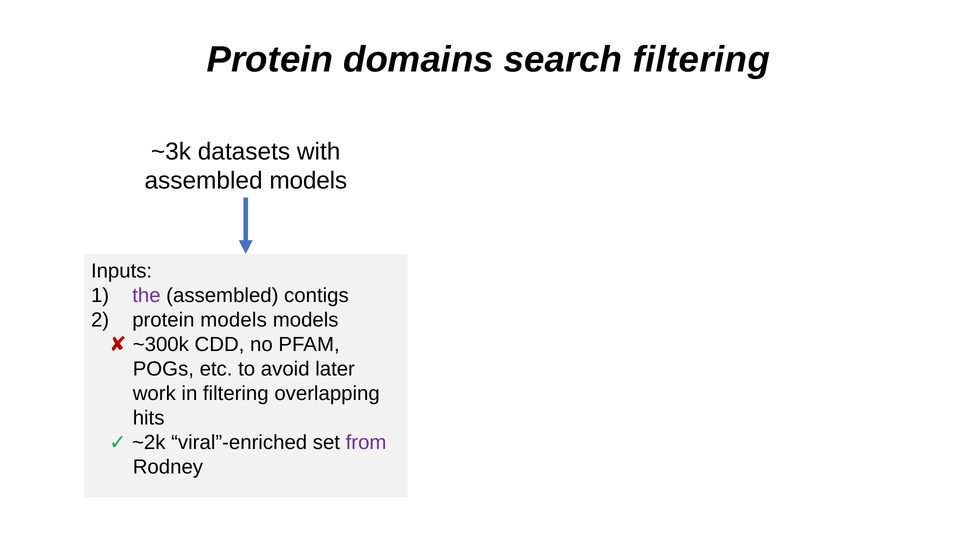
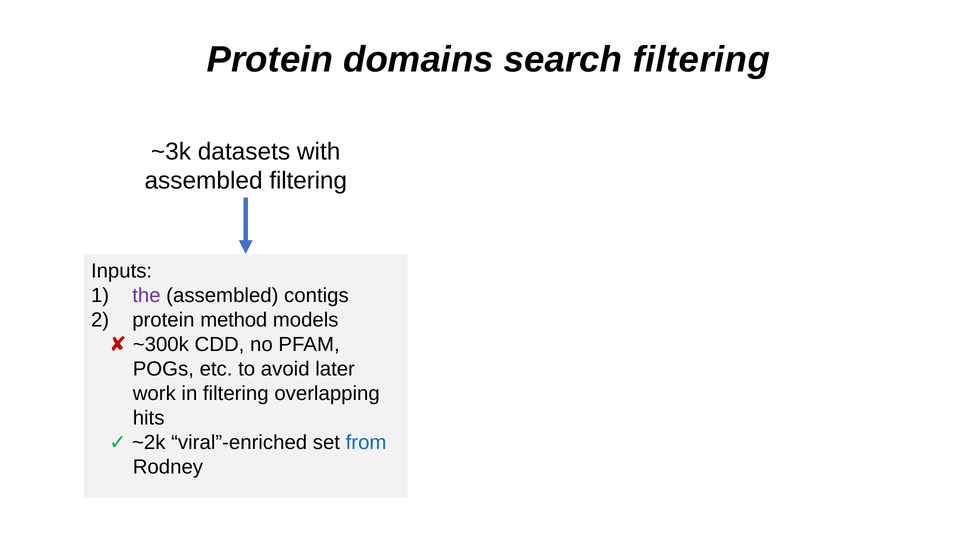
assembled models: models -> filtering
protein models: models -> method
from colour: purple -> blue
